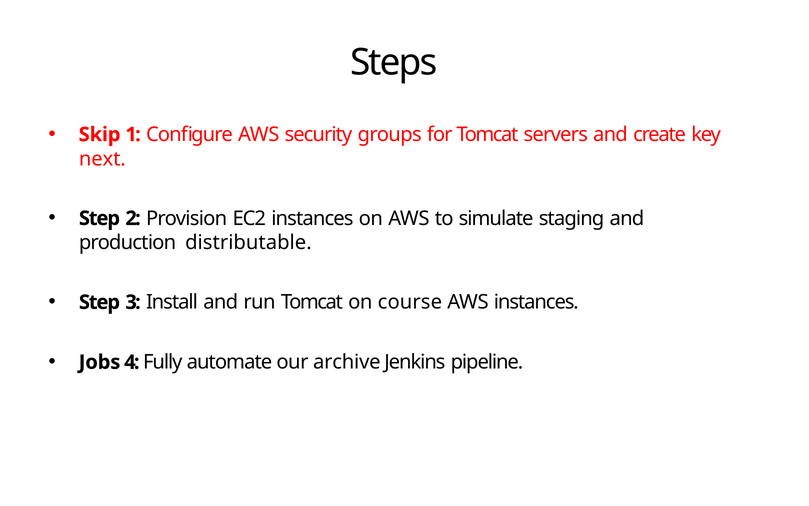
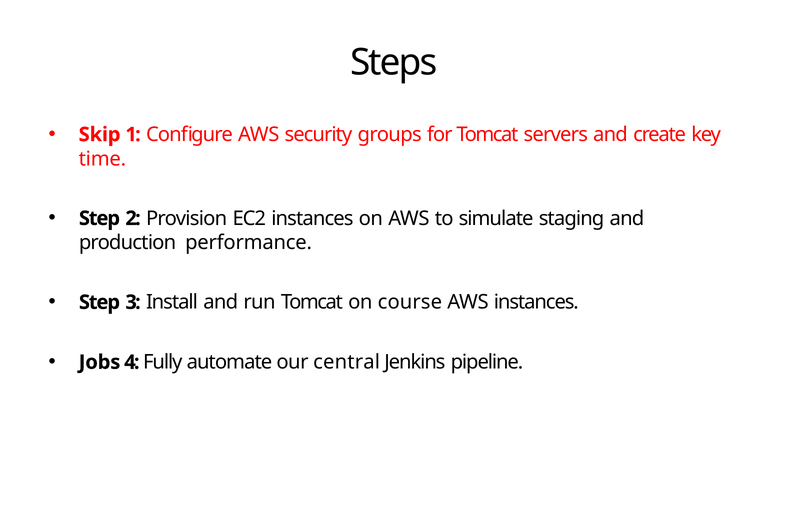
next: next -> time
distributable: distributable -> performance
archive: archive -> central
